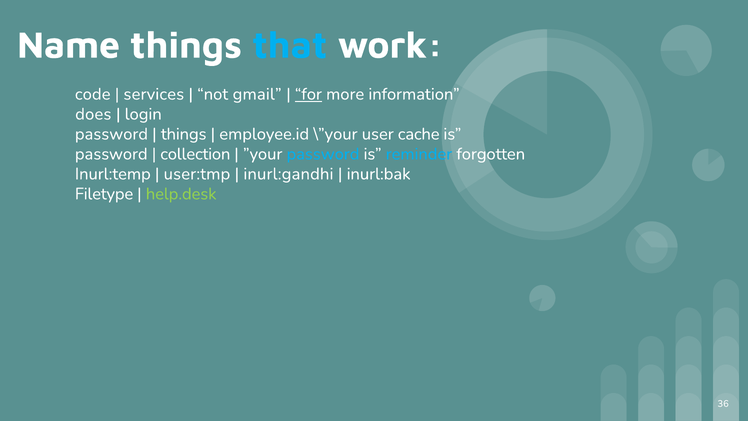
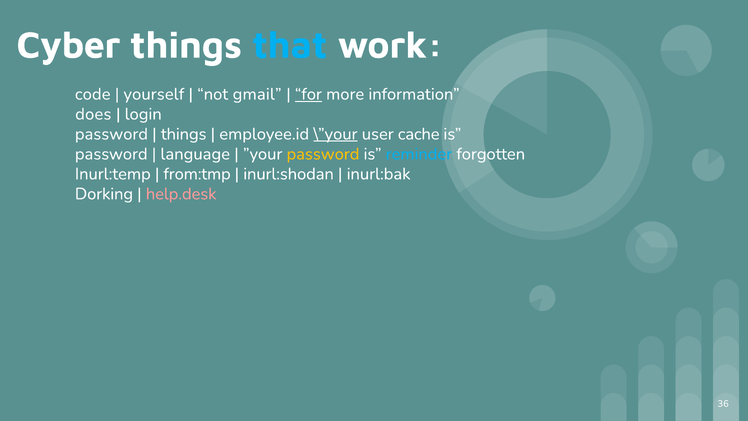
Name: Name -> Cyber
services: services -> yourself
\”your underline: none -> present
collection: collection -> language
password at (323, 154) colour: light blue -> yellow
user:tmp: user:tmp -> from:tmp
inurl:gandhi: inurl:gandhi -> inurl:shodan
Filetype: Filetype -> Dorking
help.desk colour: light green -> pink
